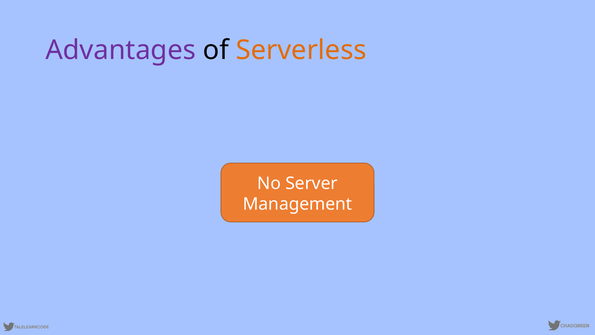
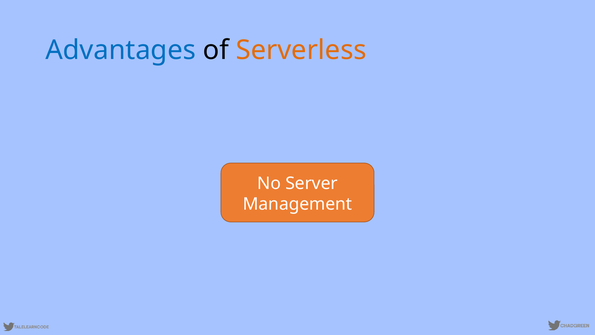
Advantages colour: purple -> blue
